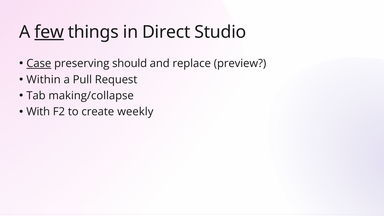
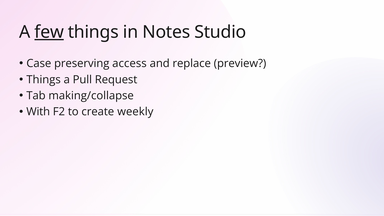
Direct: Direct -> Notes
Case underline: present -> none
should: should -> access
Within at (44, 80): Within -> Things
